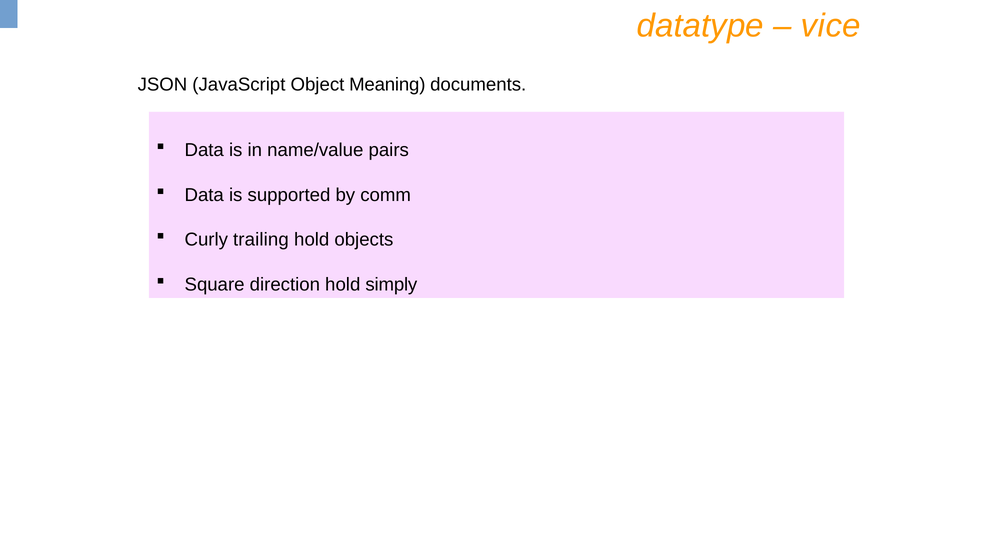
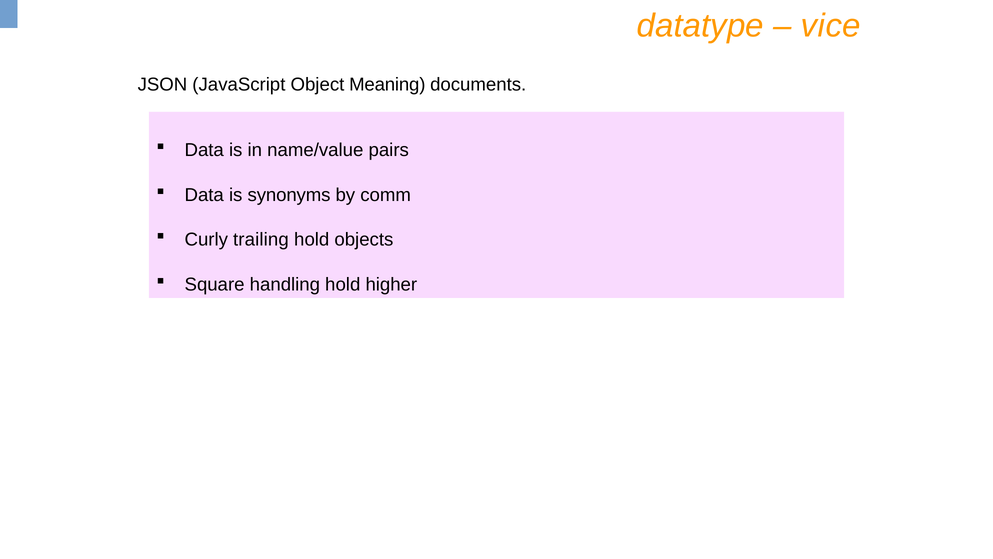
supported: supported -> synonyms
direction: direction -> handling
simply: simply -> higher
